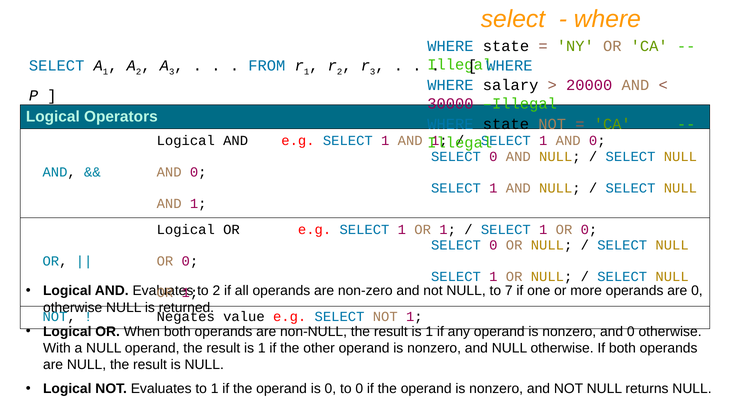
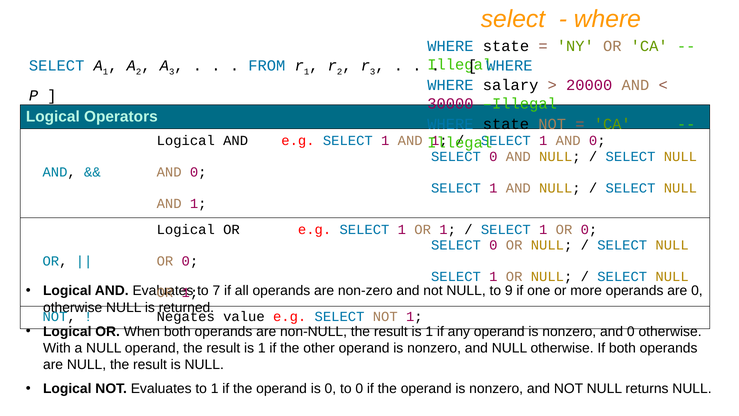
to 2: 2 -> 7
7: 7 -> 9
